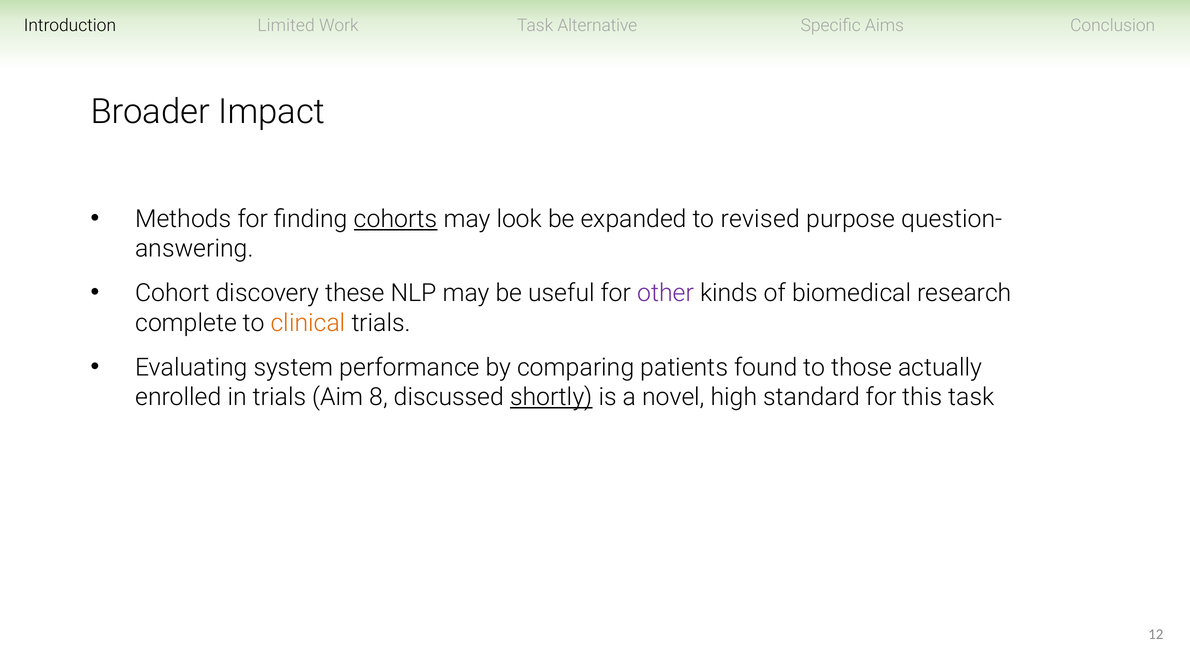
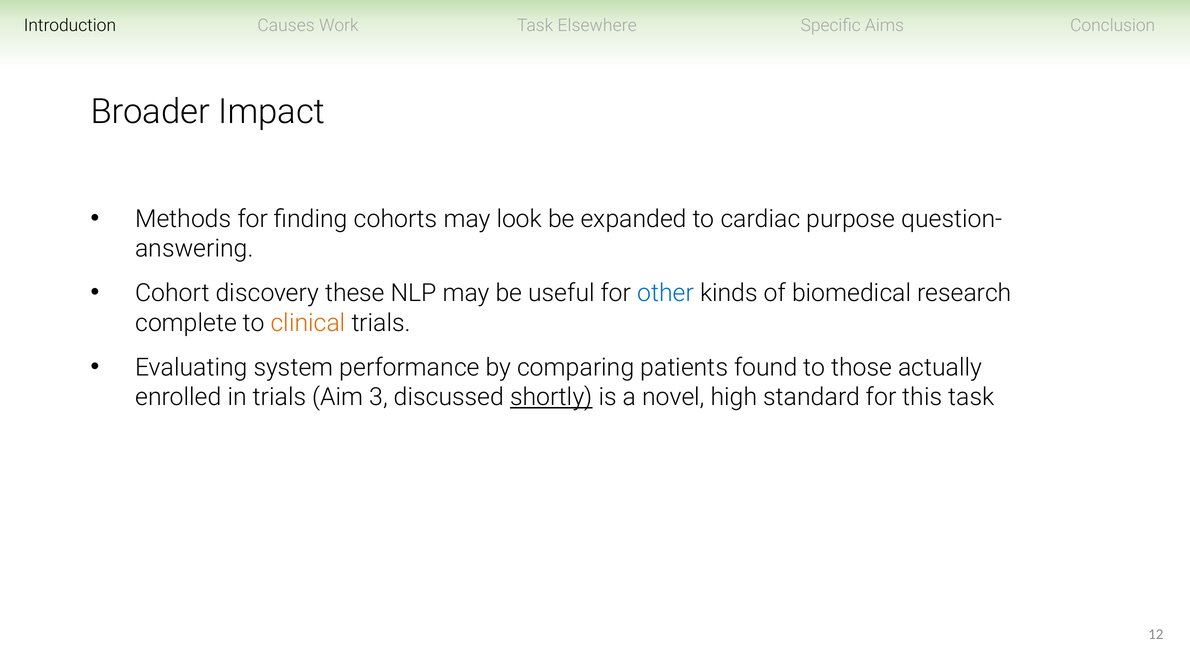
Limited: Limited -> Causes
Alternative: Alternative -> Elsewhere
cohorts underline: present -> none
revised: revised -> cardiac
other colour: purple -> blue
8: 8 -> 3
